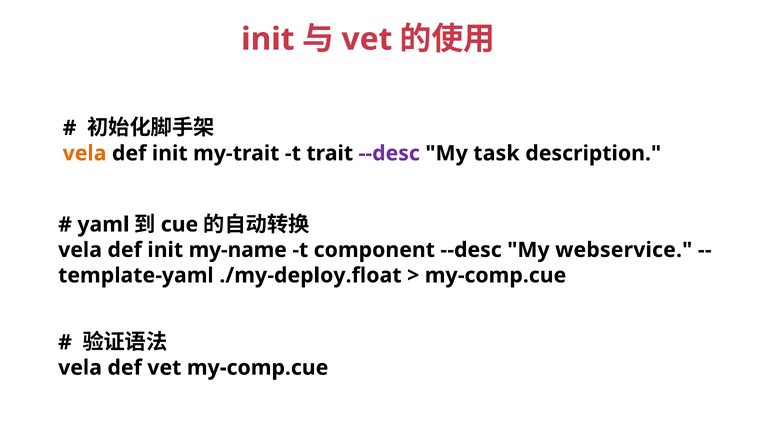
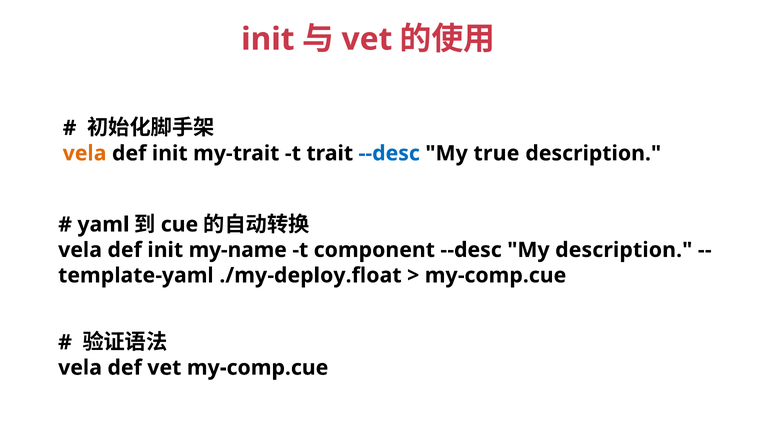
--desc at (389, 153) colour: purple -> blue
task: task -> true
My webservice: webservice -> description
